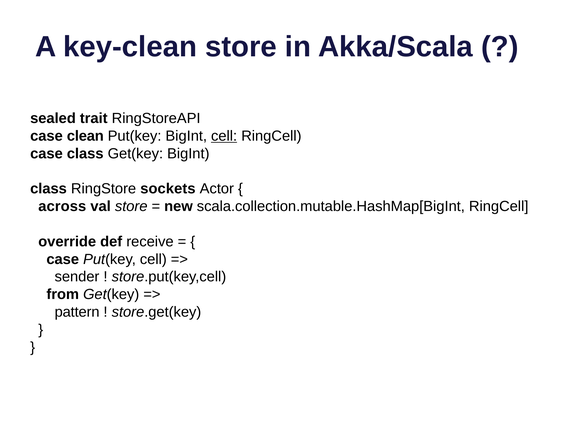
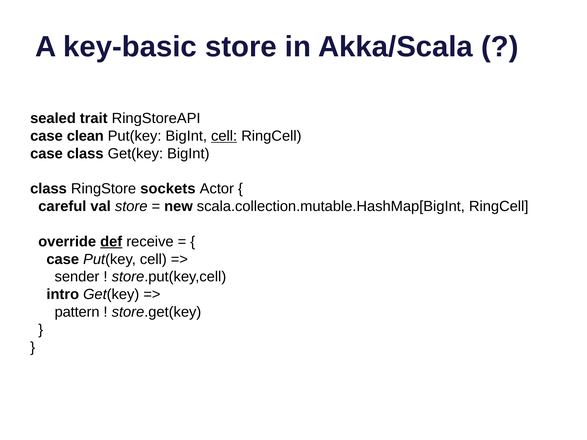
key-clean: key-clean -> key-basic
across: across -> careful
def underline: none -> present
from: from -> intro
